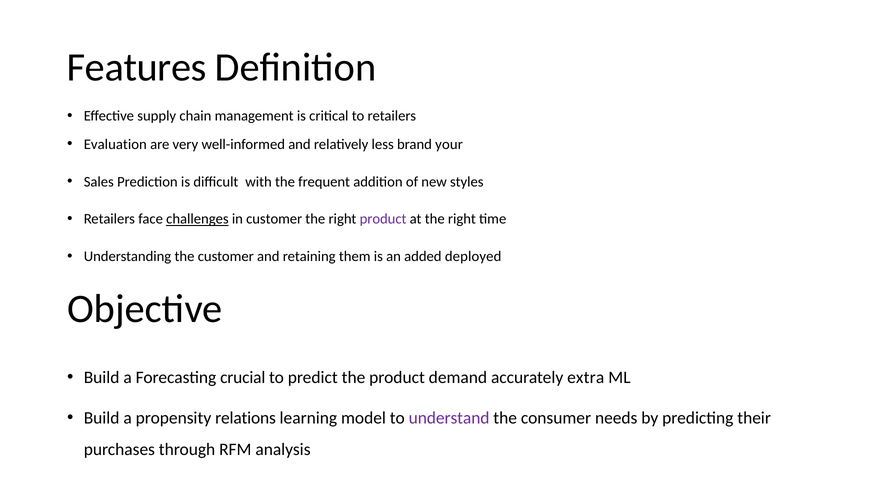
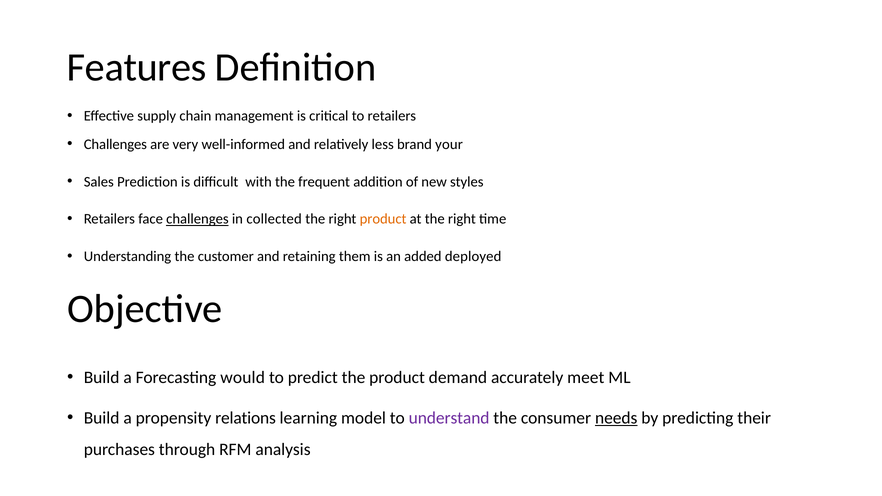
Evaluation at (115, 144): Evaluation -> Challenges
in customer: customer -> collected
product at (383, 219) colour: purple -> orange
crucial: crucial -> would
extra: extra -> meet
needs underline: none -> present
